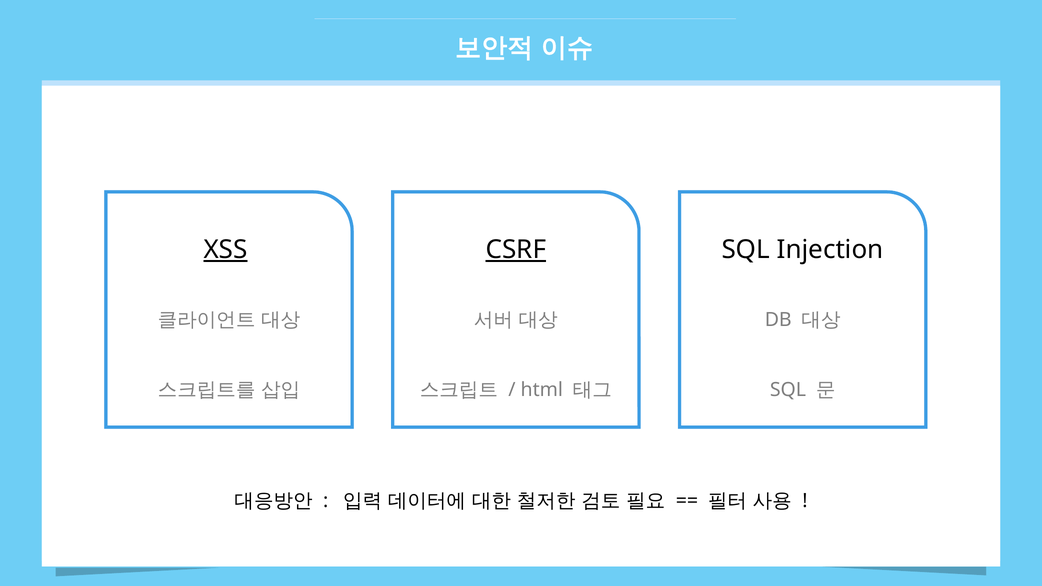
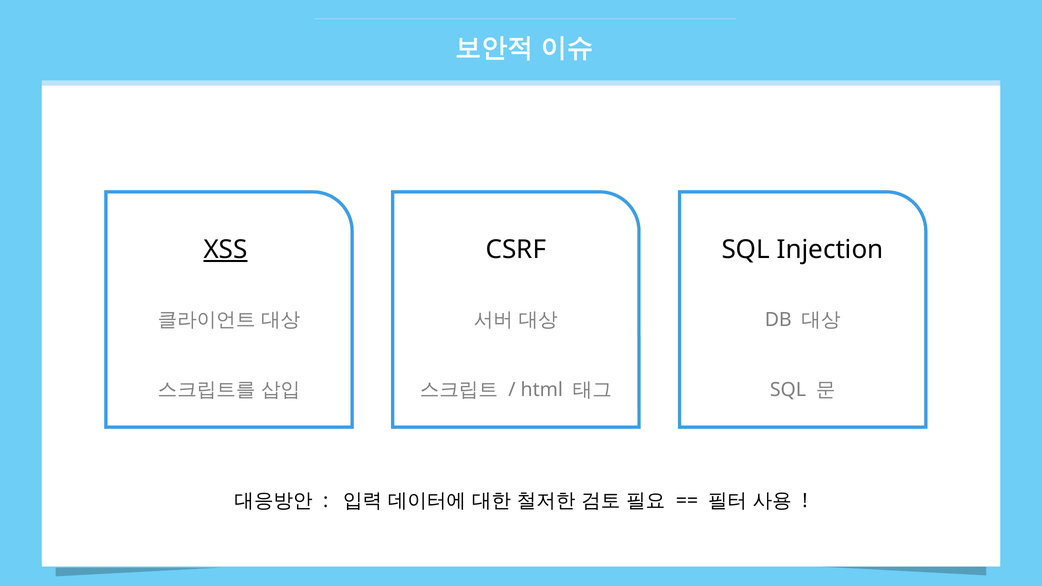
CSRF underline: present -> none
